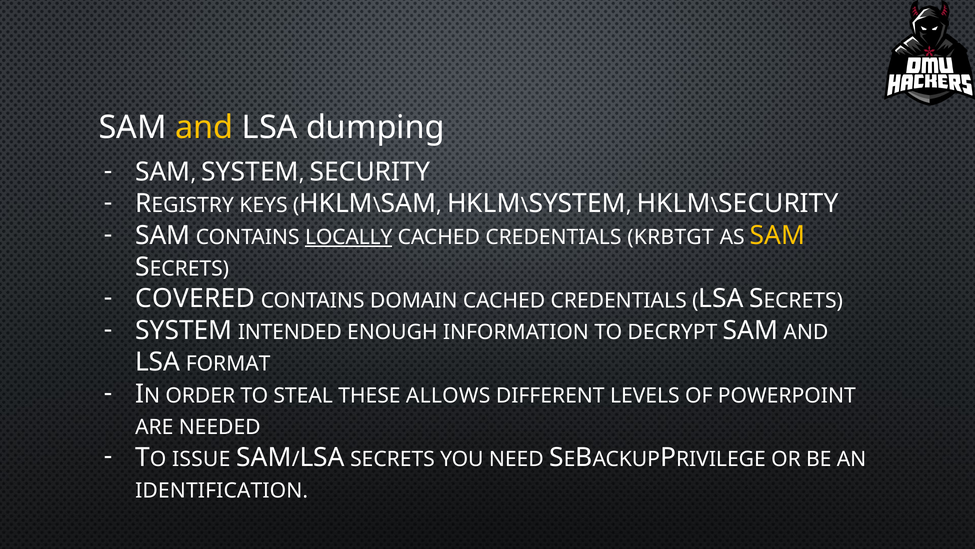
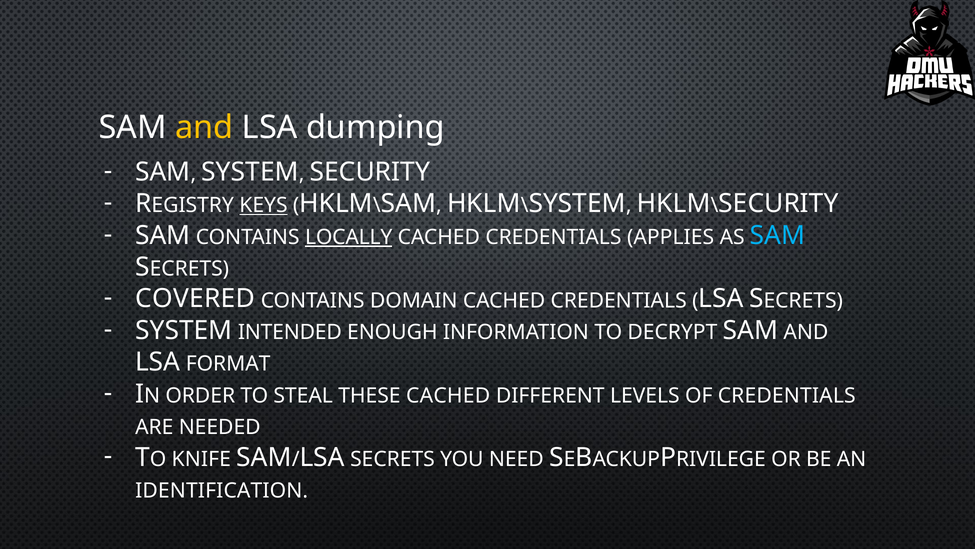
KEYS underline: none -> present
KRBTGT: KRBTGT -> APPLIES
SAM at (778, 235) colour: yellow -> light blue
THESE ALLOWS: ALLOWS -> CACHED
OF POWERPOINT: POWERPOINT -> CREDENTIALS
ISSUE: ISSUE -> KNIFE
